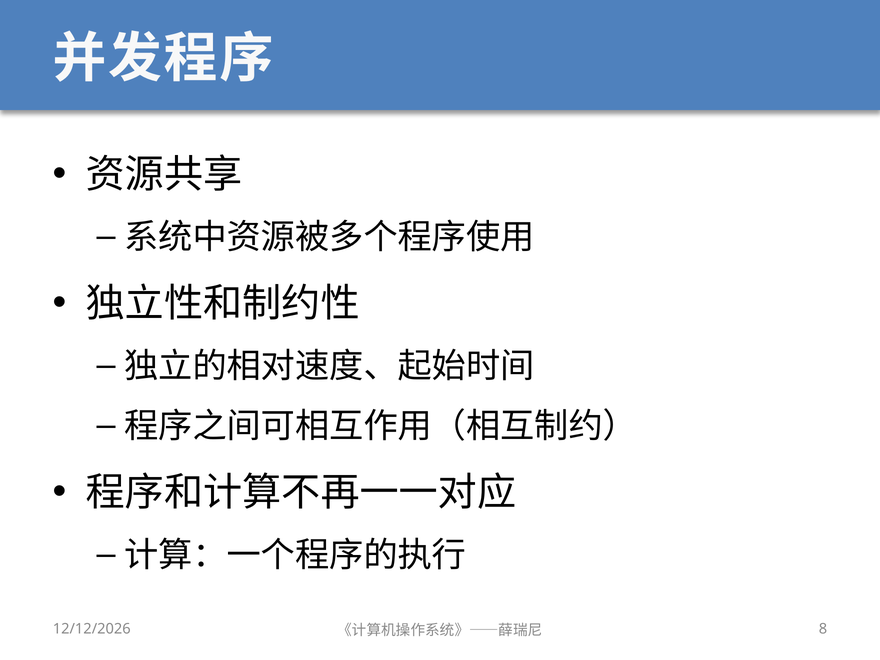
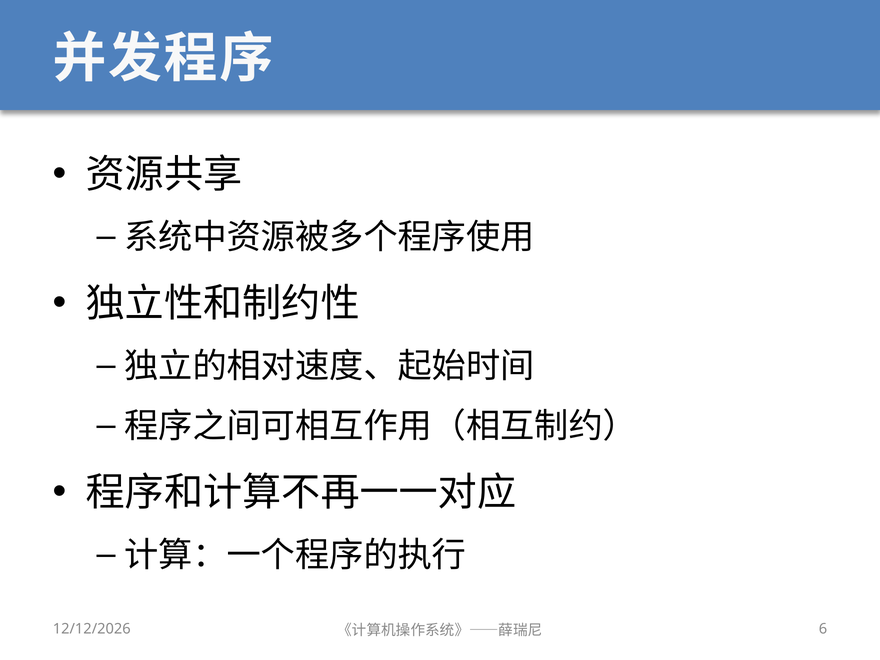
8: 8 -> 6
